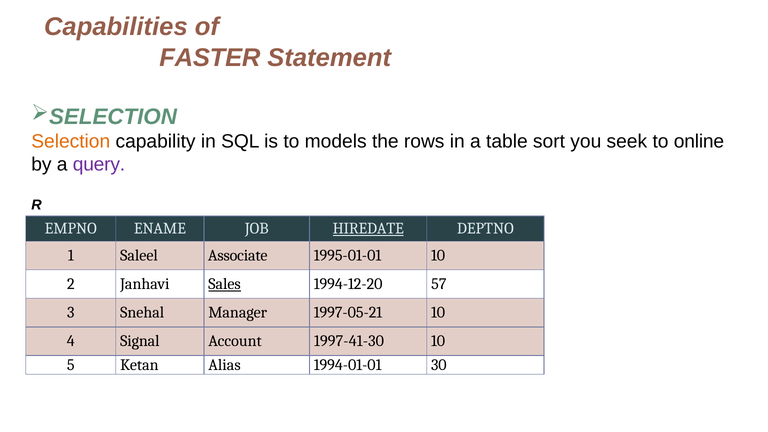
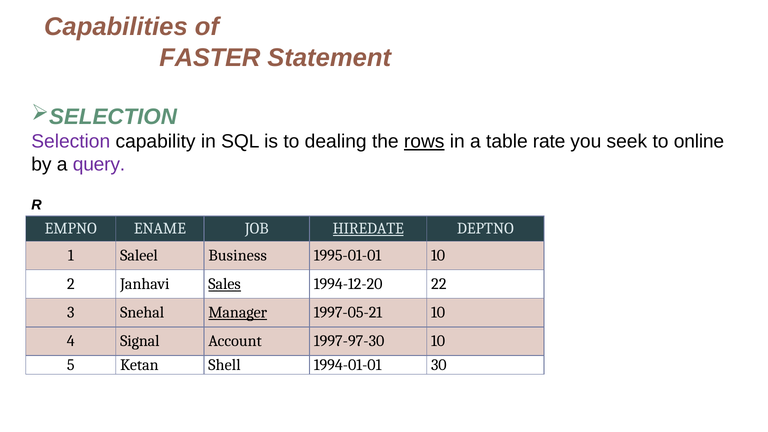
Selection colour: orange -> purple
models: models -> dealing
rows underline: none -> present
sort: sort -> rate
Associate: Associate -> Business
57: 57 -> 22
Manager underline: none -> present
1997-41-30: 1997-41-30 -> 1997-97-30
Alias: Alias -> Shell
